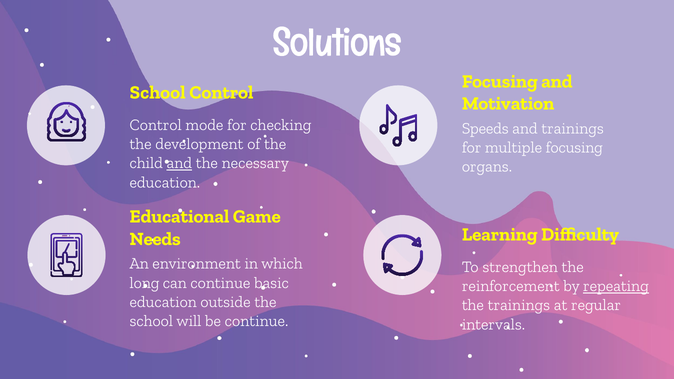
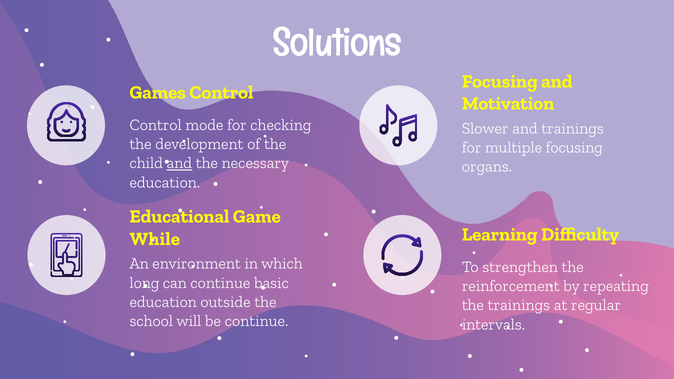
School at (158, 92): School -> Games
Speeds: Speeds -> Slower
Needs: Needs -> While
repeating underline: present -> none
